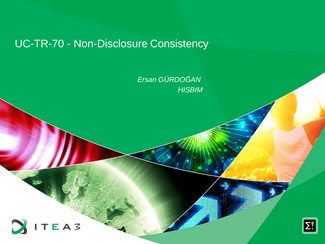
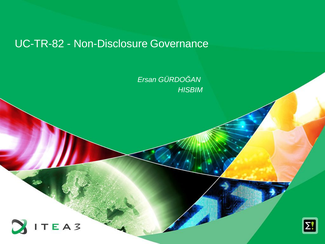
UC-TR-70: UC-TR-70 -> UC-TR-82
Consistency: Consistency -> Governance
